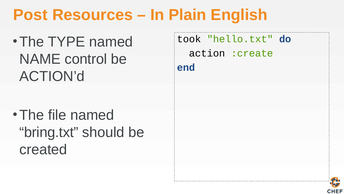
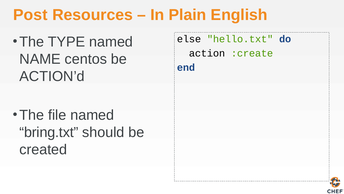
took: took -> else
control: control -> centos
